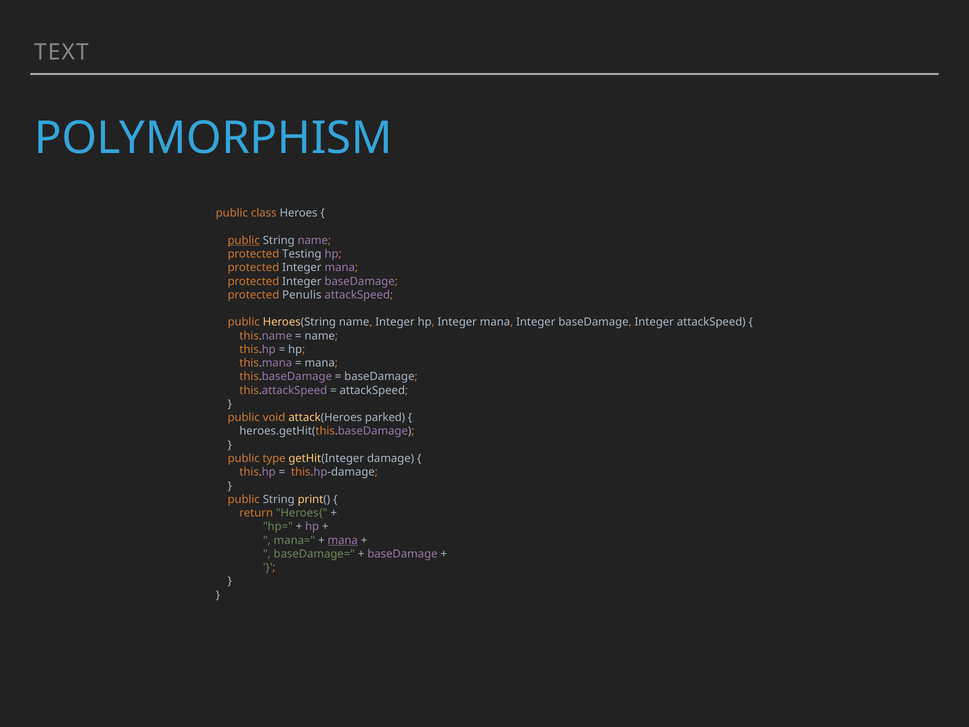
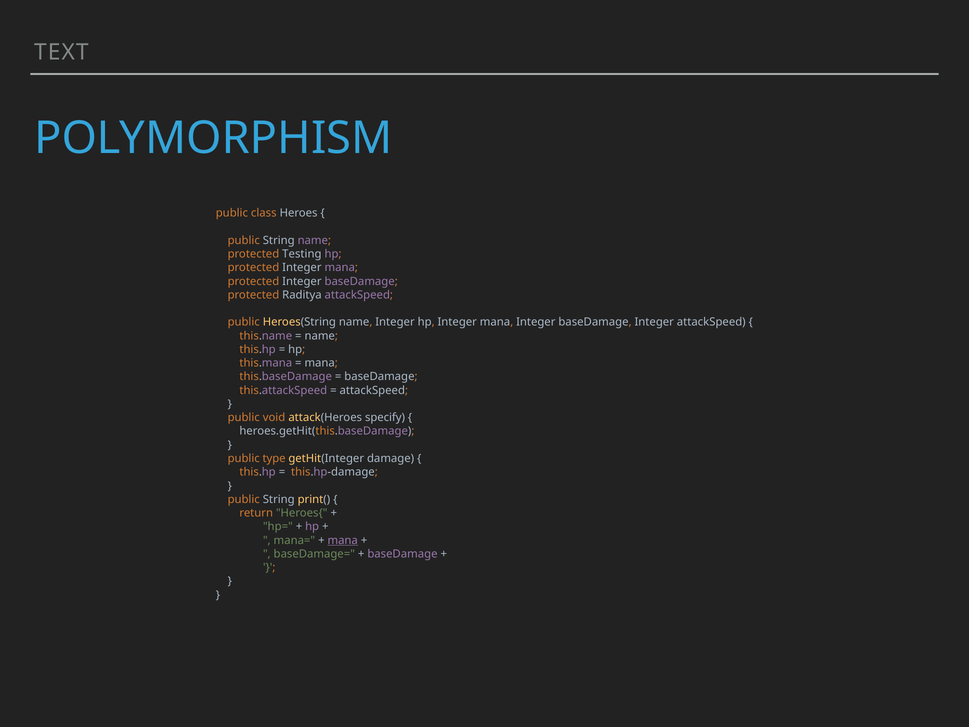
public at (244, 240) underline: present -> none
Penulis: Penulis -> Raditya
parked: parked -> specify
